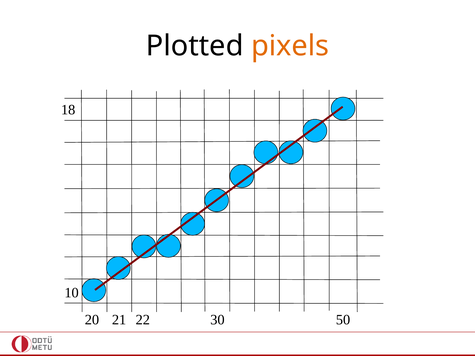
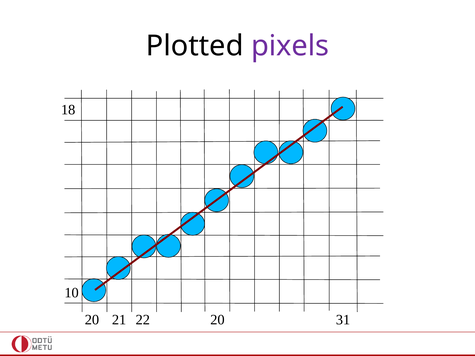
pixels colour: orange -> purple
22 30: 30 -> 20
50: 50 -> 31
